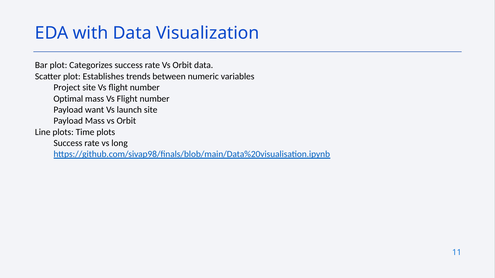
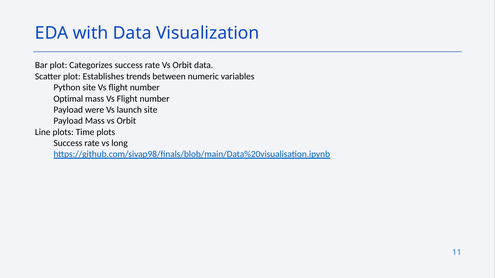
Project: Project -> Python
want: want -> were
